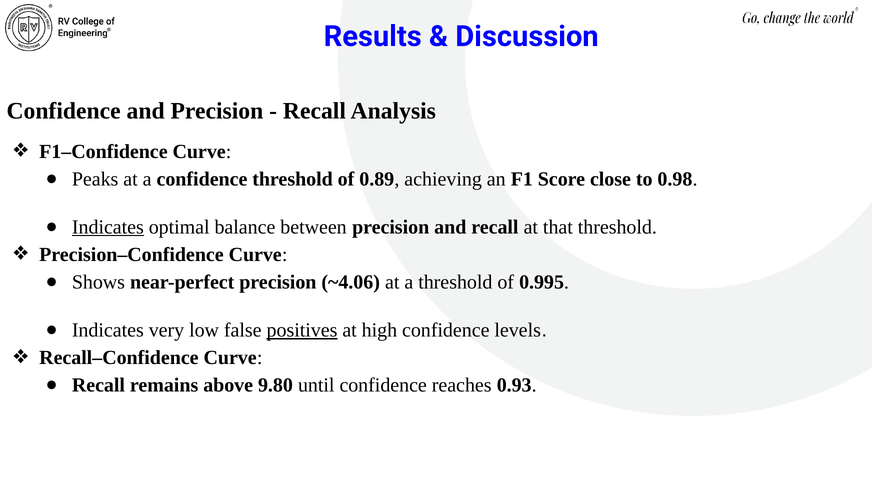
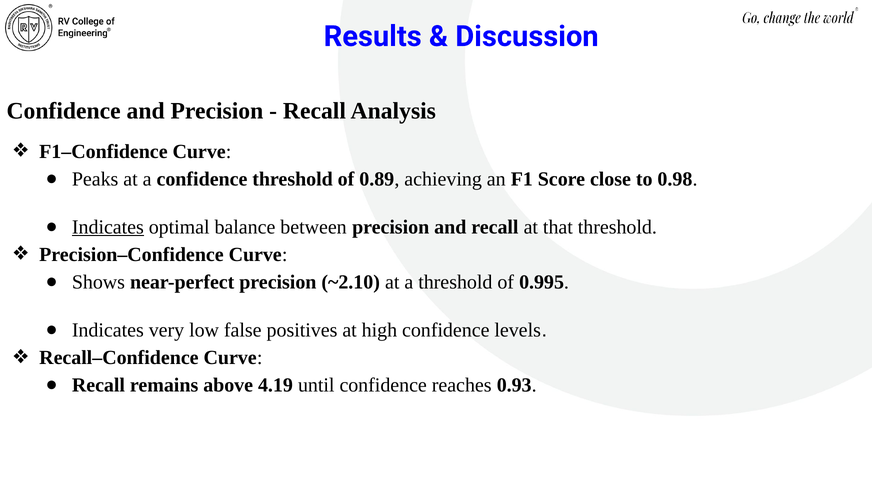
~4.06: ~4.06 -> ~2.10
positives underline: present -> none
9.80: 9.80 -> 4.19
